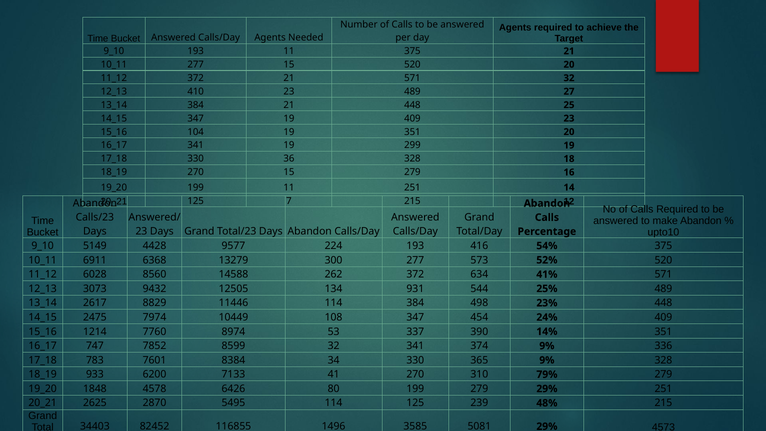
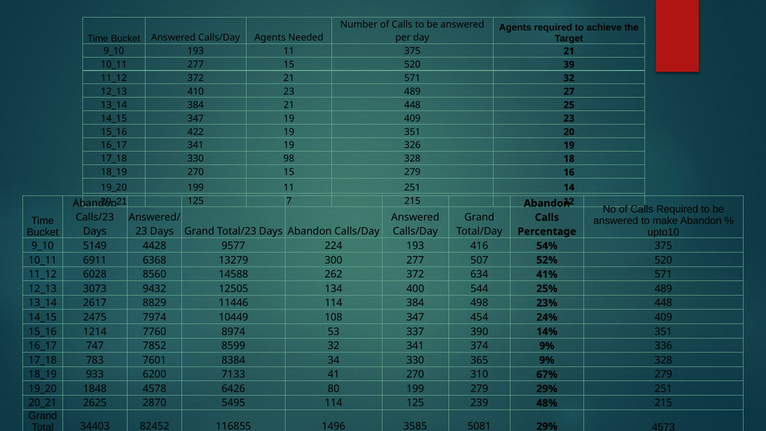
520 20: 20 -> 39
104: 104 -> 422
299: 299 -> 326
36: 36 -> 98
573: 573 -> 507
931: 931 -> 400
79%: 79% -> 67%
